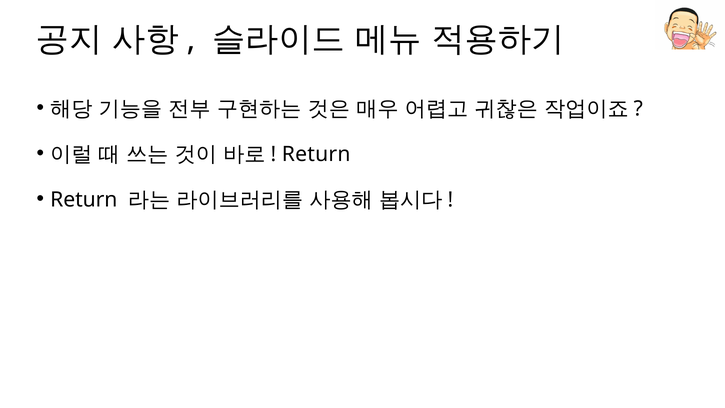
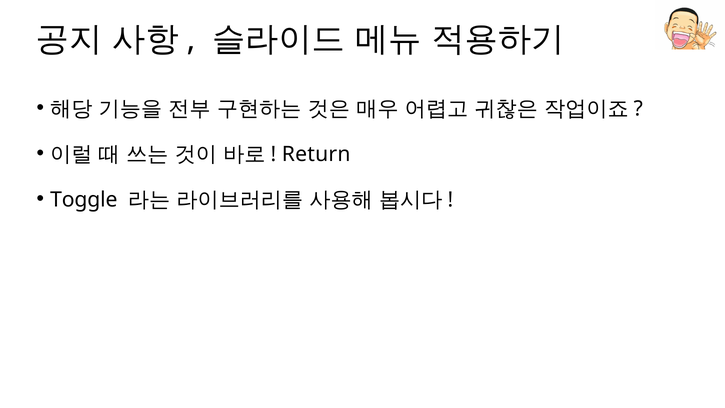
Return at (84, 200): Return -> Toggle
